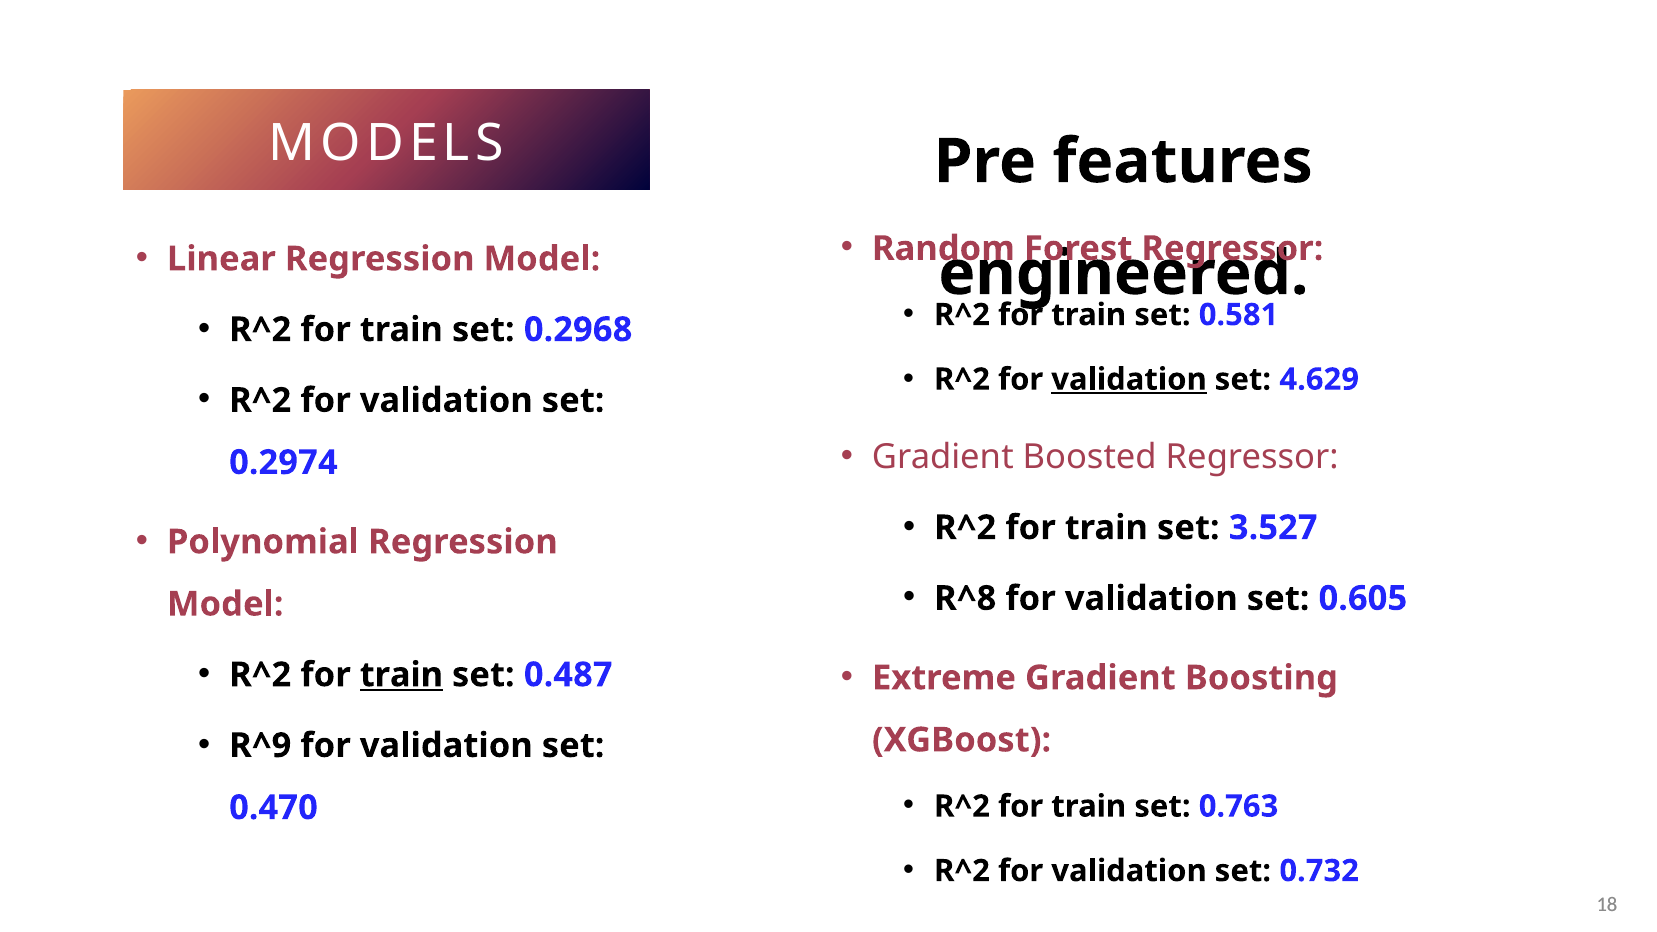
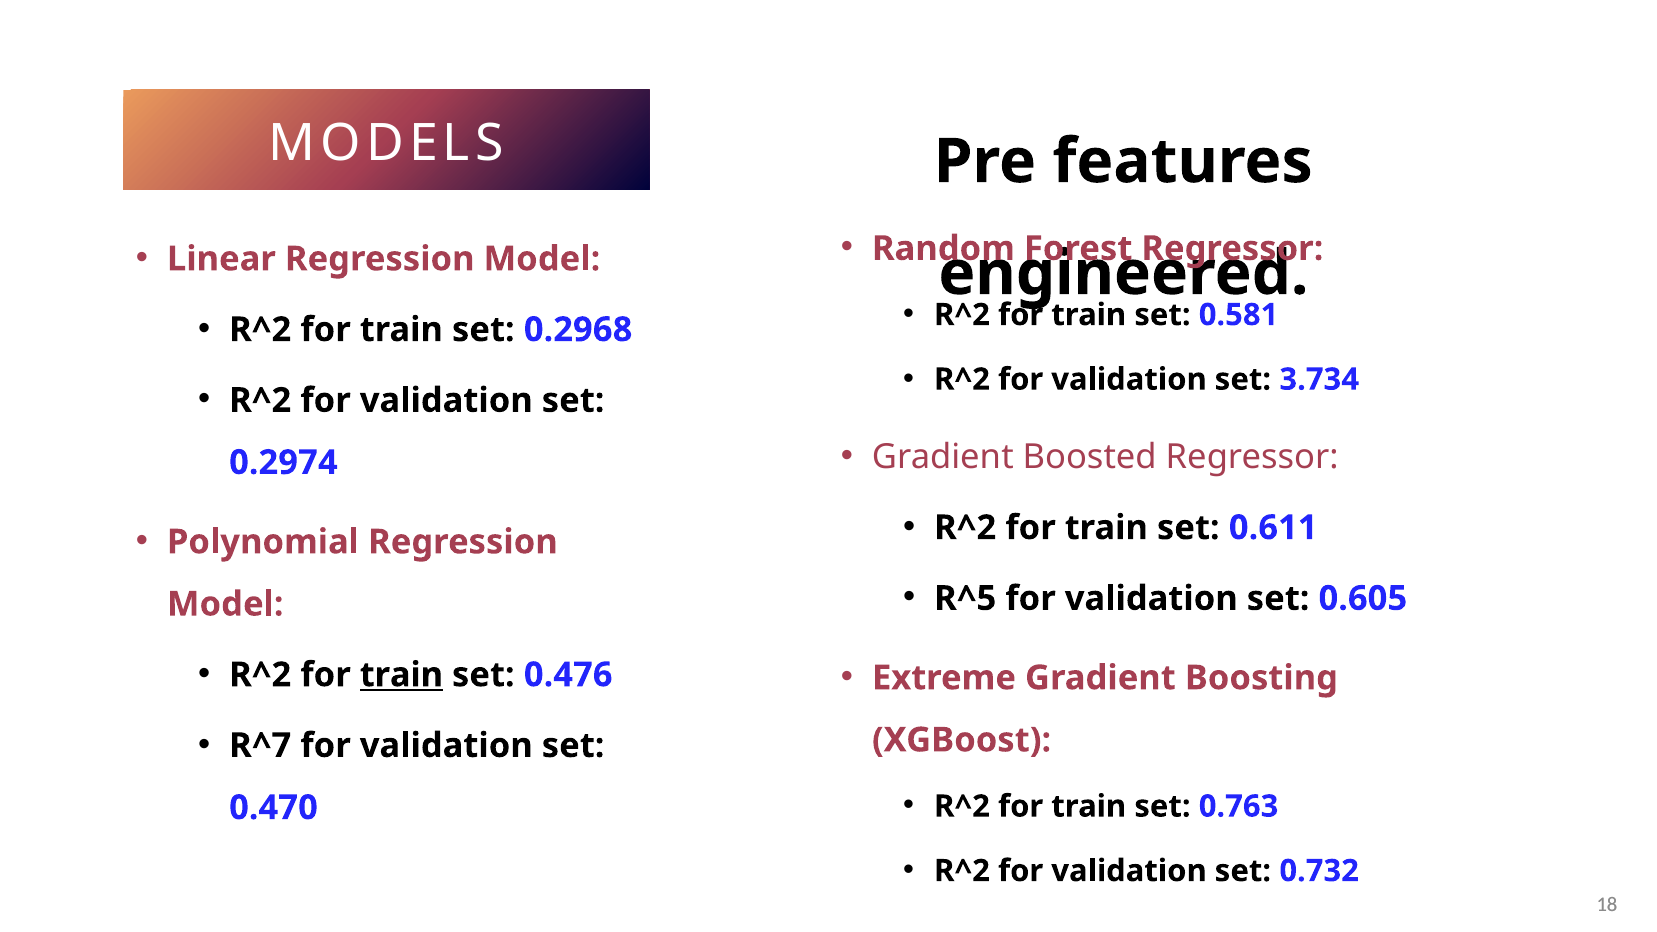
validation at (1129, 379) underline: present -> none
4.629: 4.629 -> 3.734
3.527: 3.527 -> 0.611
R^8: R^8 -> R^5
0.487: 0.487 -> 0.476
R^9: R^9 -> R^7
